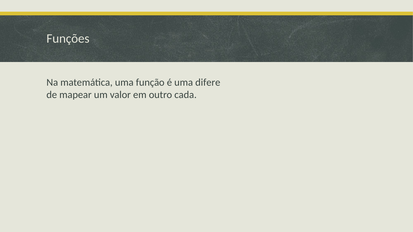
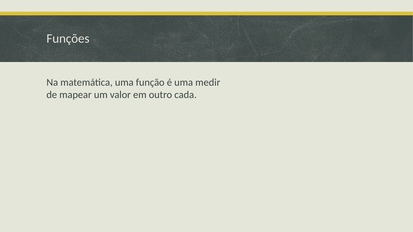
difere: difere -> medir
